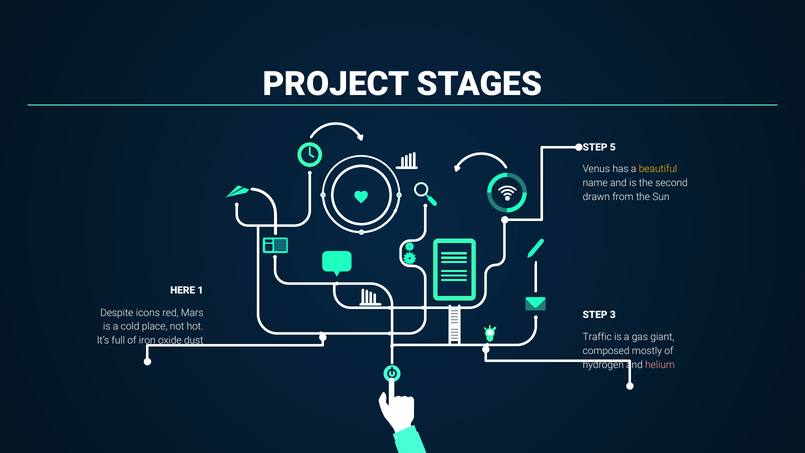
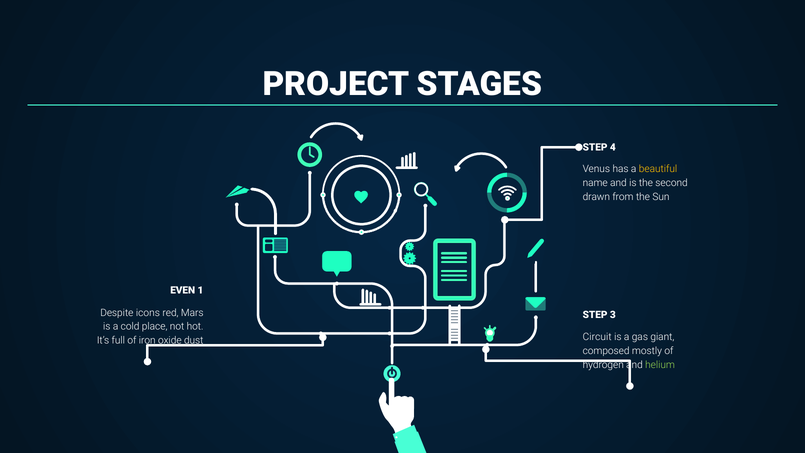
5: 5 -> 4
HERE: HERE -> EVEN
Traffic: Traffic -> Circuit
helium colour: pink -> light green
